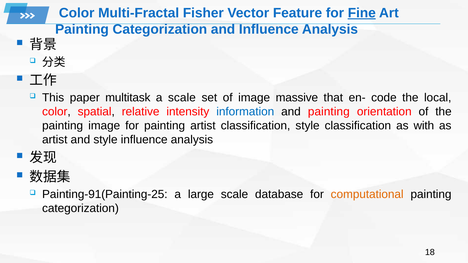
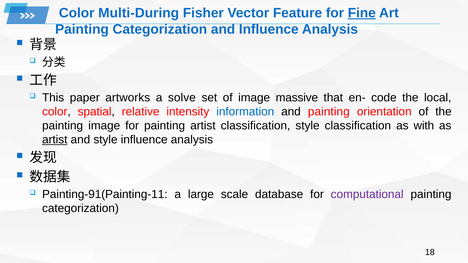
Multi-Fractal: Multi-Fractal -> Multi-During
multitask: multitask -> artworks
a scale: scale -> solve
artist at (55, 140) underline: none -> present
Painting-91(Painting-25: Painting-91(Painting-25 -> Painting-91(Painting-11
computational colour: orange -> purple
